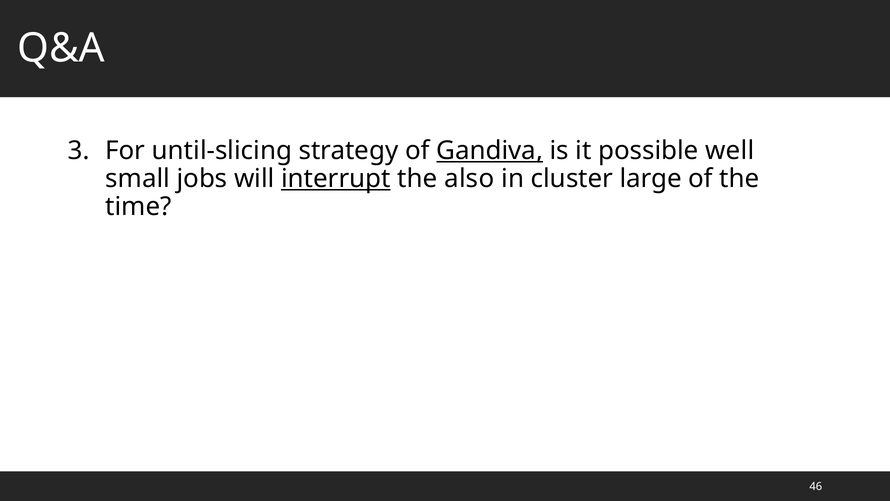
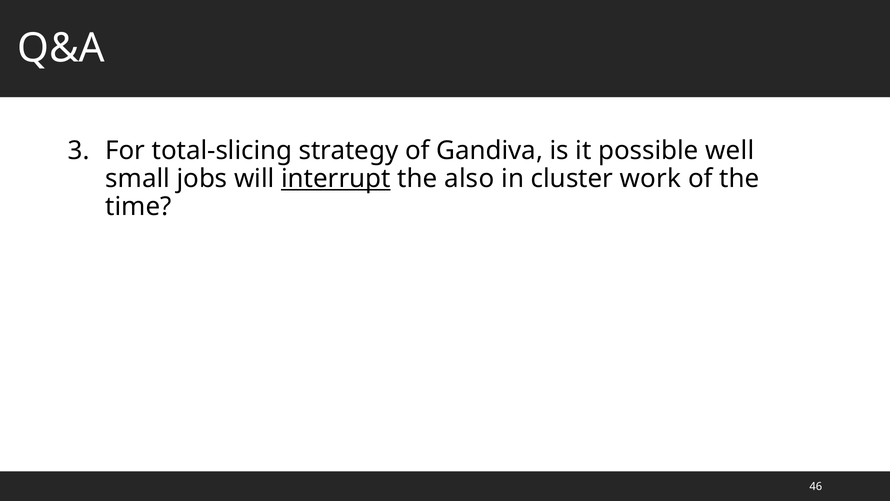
until-slicing: until-slicing -> total-slicing
Gandiva underline: present -> none
large: large -> work
